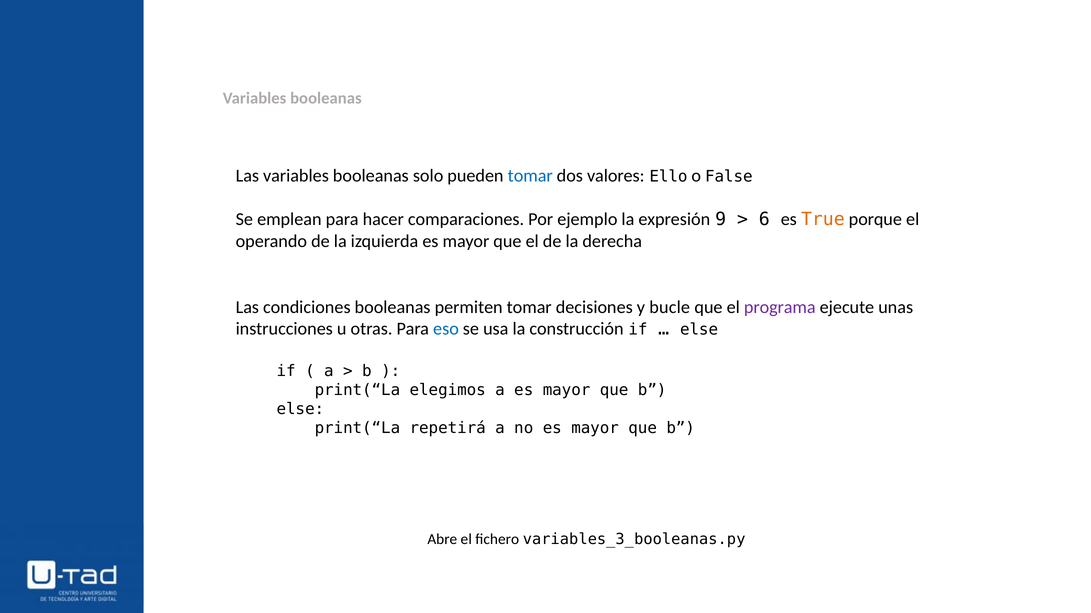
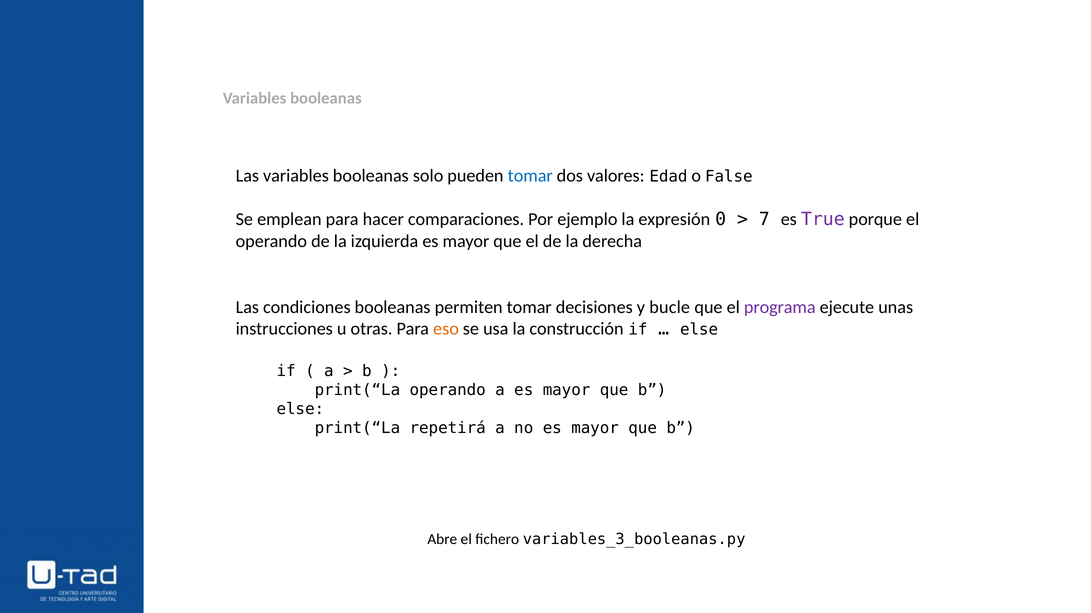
Ello: Ello -> Edad
9: 9 -> 0
6: 6 -> 7
True colour: orange -> purple
eso colour: blue -> orange
print(“La elegimos: elegimos -> operando
